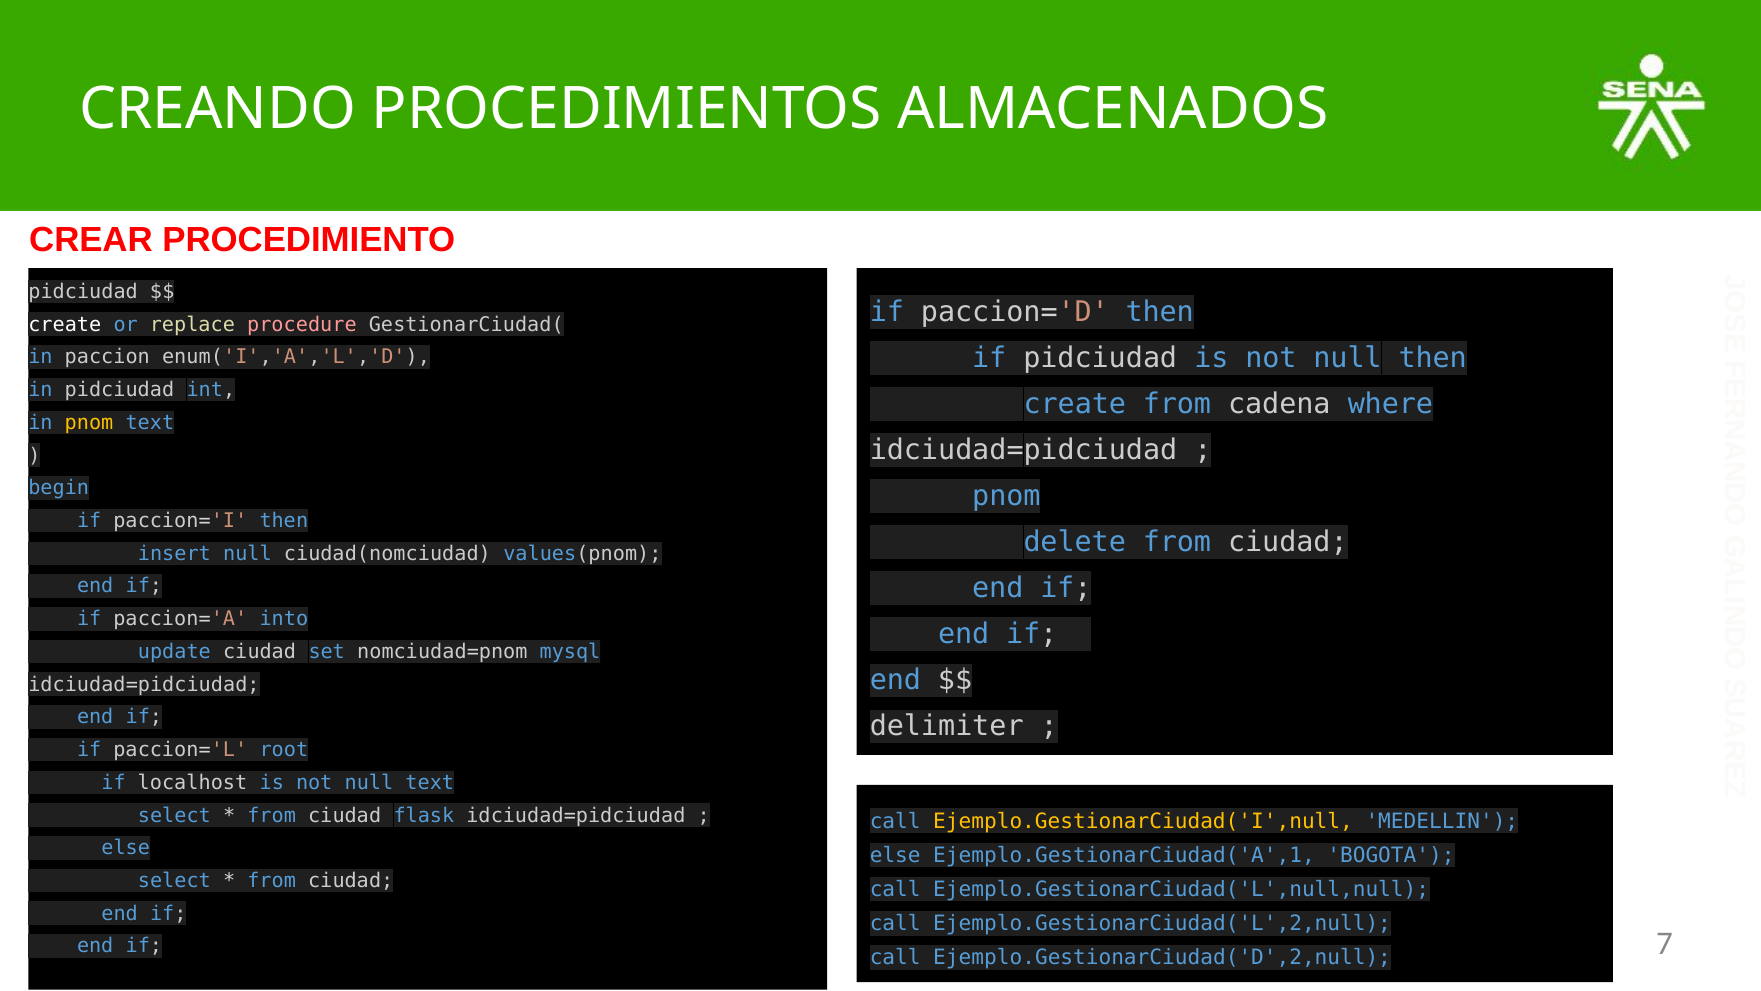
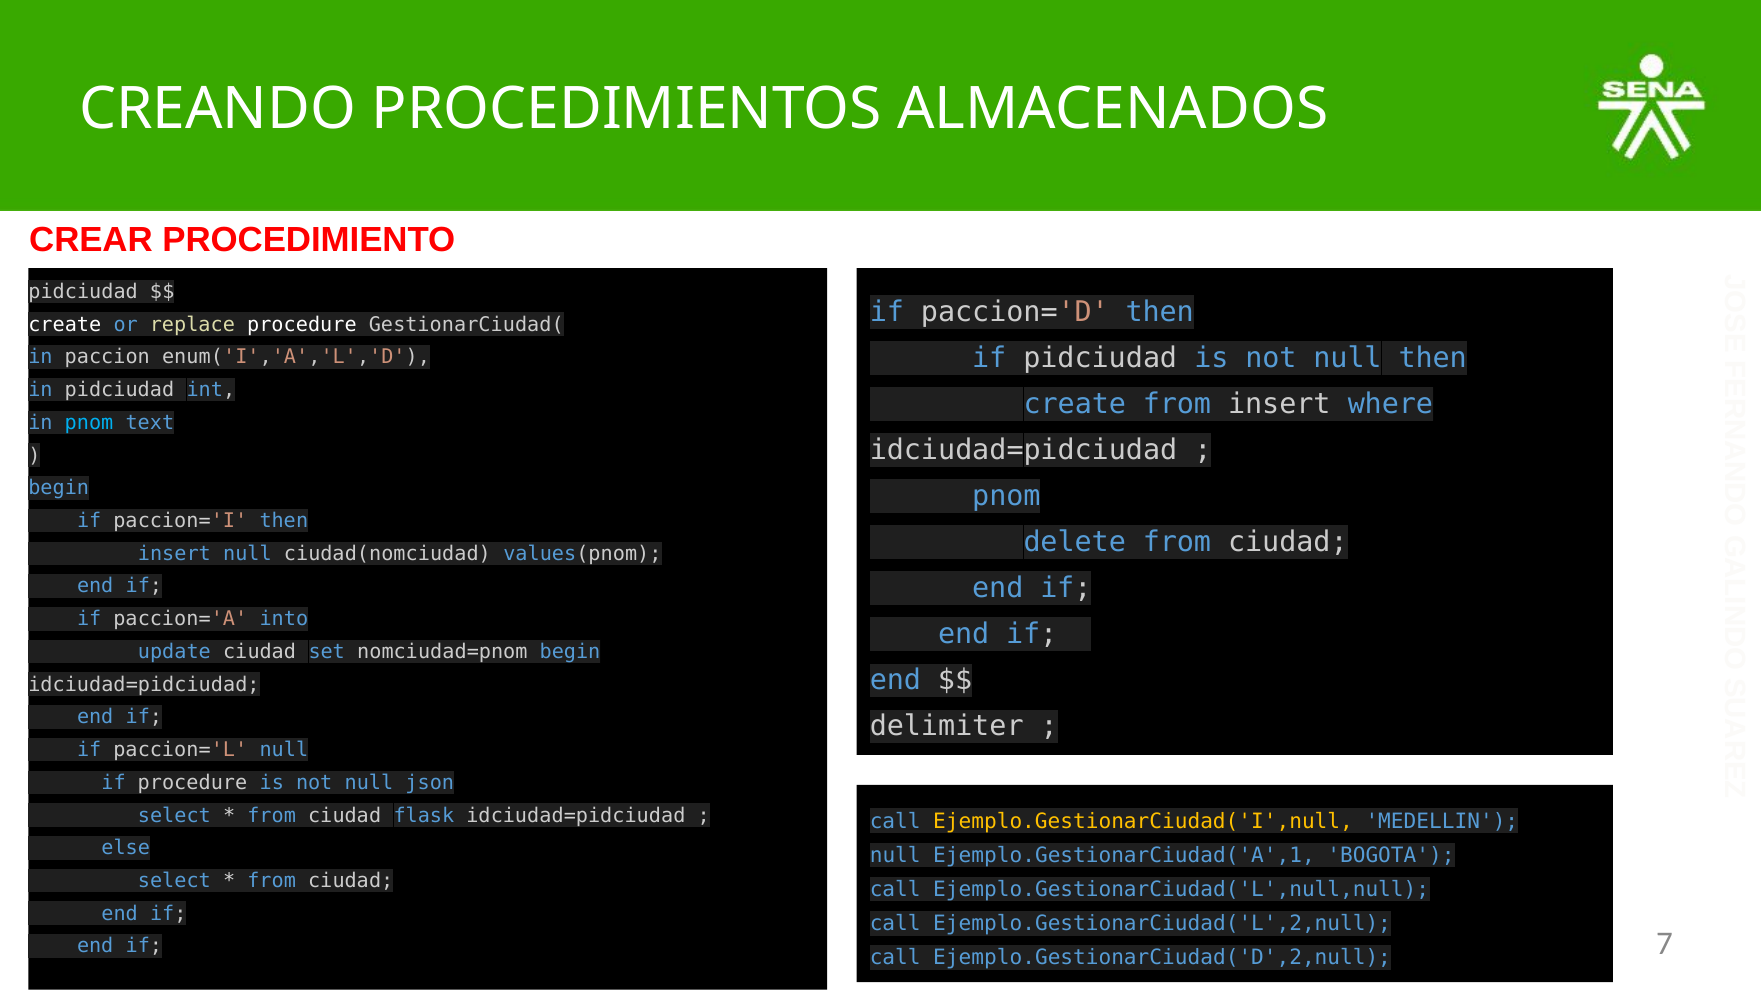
procedure at (302, 324) colour: pink -> white
from cadena: cadena -> insert
pnom at (89, 423) colour: yellow -> light blue
nomciudad=pnom mysql: mysql -> begin
paccion='L root: root -> null
if localhost: localhost -> procedure
null text: text -> json
else at (895, 855): else -> null
